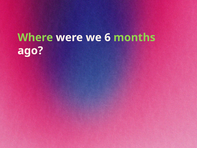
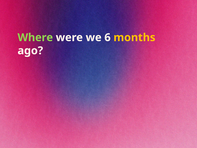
months colour: light green -> yellow
